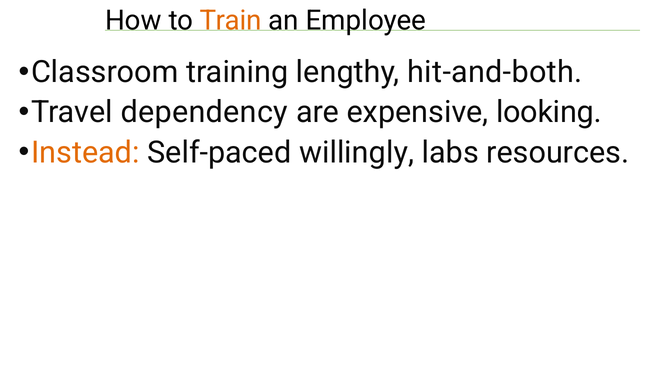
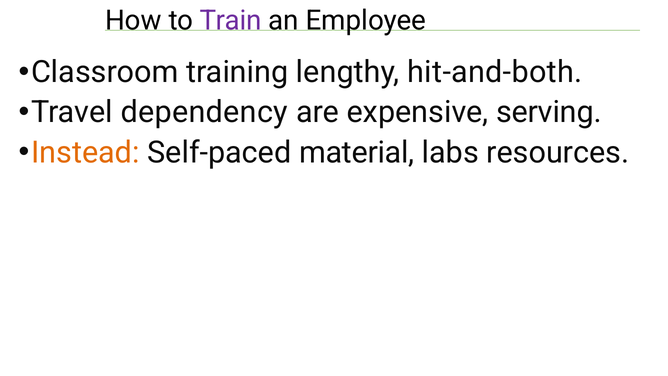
Train colour: orange -> purple
looking: looking -> serving
willingly: willingly -> material
